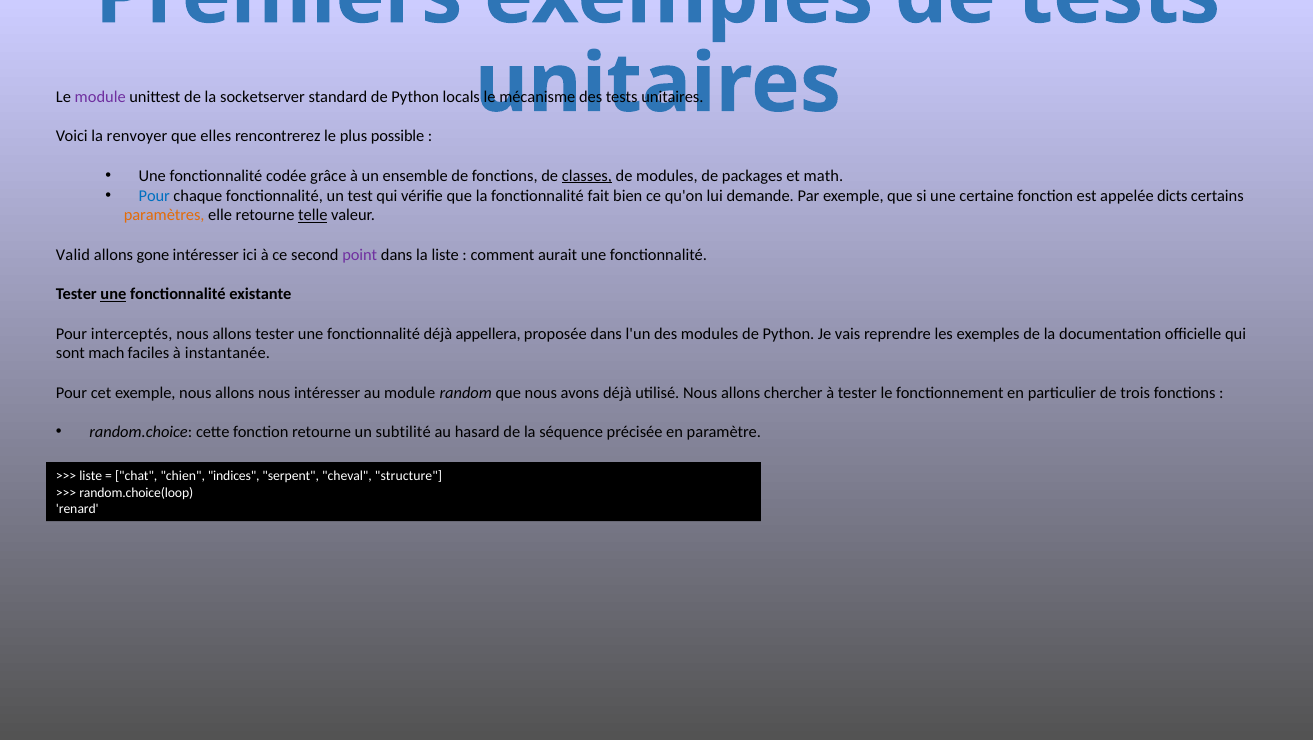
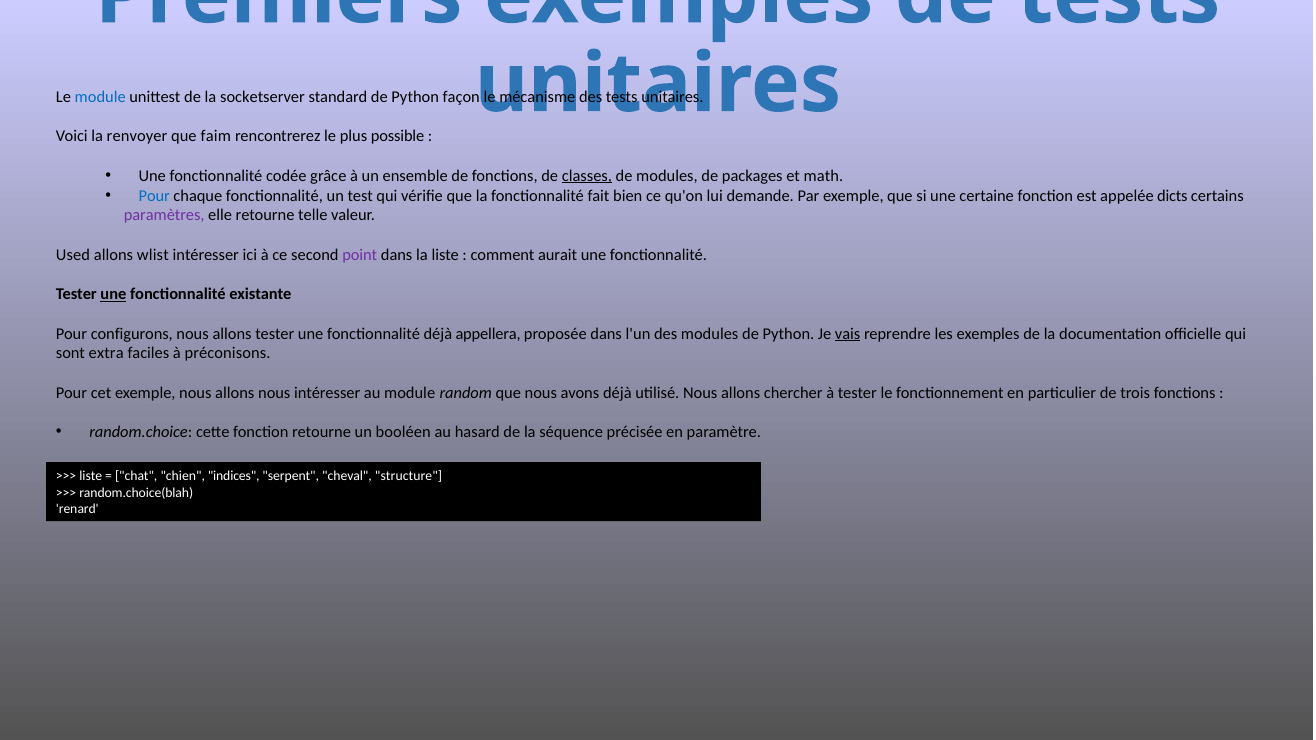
module at (100, 97) colour: purple -> blue
locals: locals -> façon
elles: elles -> faim
paramètres colour: orange -> purple
telle underline: present -> none
Valid: Valid -> Used
gone: gone -> wlist
interceptés: interceptés -> configurons
vais underline: none -> present
mach: mach -> extra
instantanée: instantanée -> préconisons
subtilité: subtilité -> booléen
random.choice(loop: random.choice(loop -> random.choice(blah
